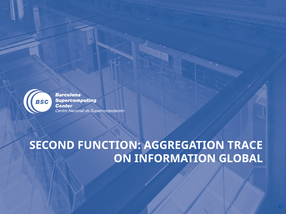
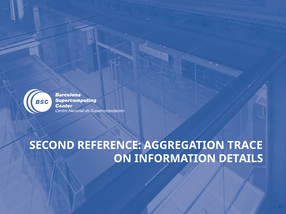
FUNCTION: FUNCTION -> REFERENCE
GLOBAL: GLOBAL -> DETAILS
